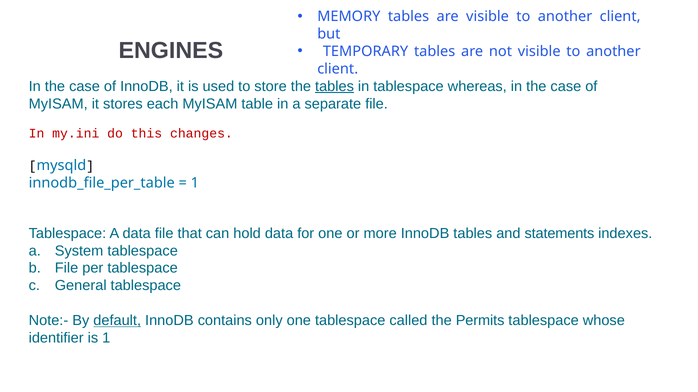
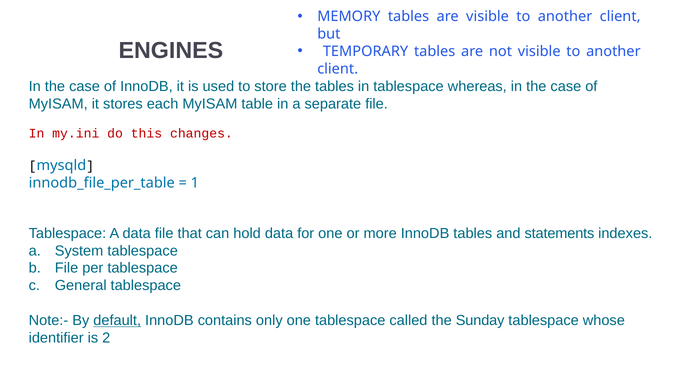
tables at (334, 86) underline: present -> none
Permits: Permits -> Sunday
is 1: 1 -> 2
